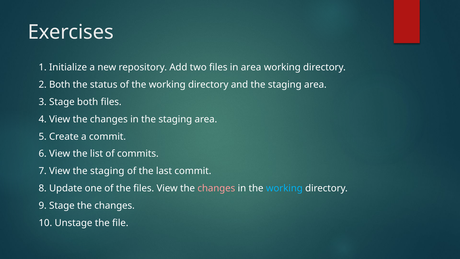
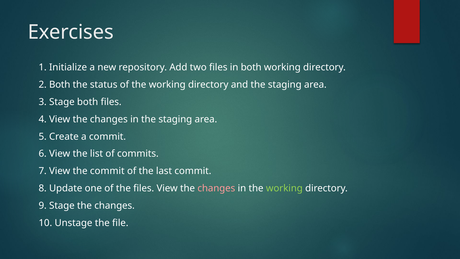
in area: area -> both
View the staging: staging -> commit
working at (284, 188) colour: light blue -> light green
